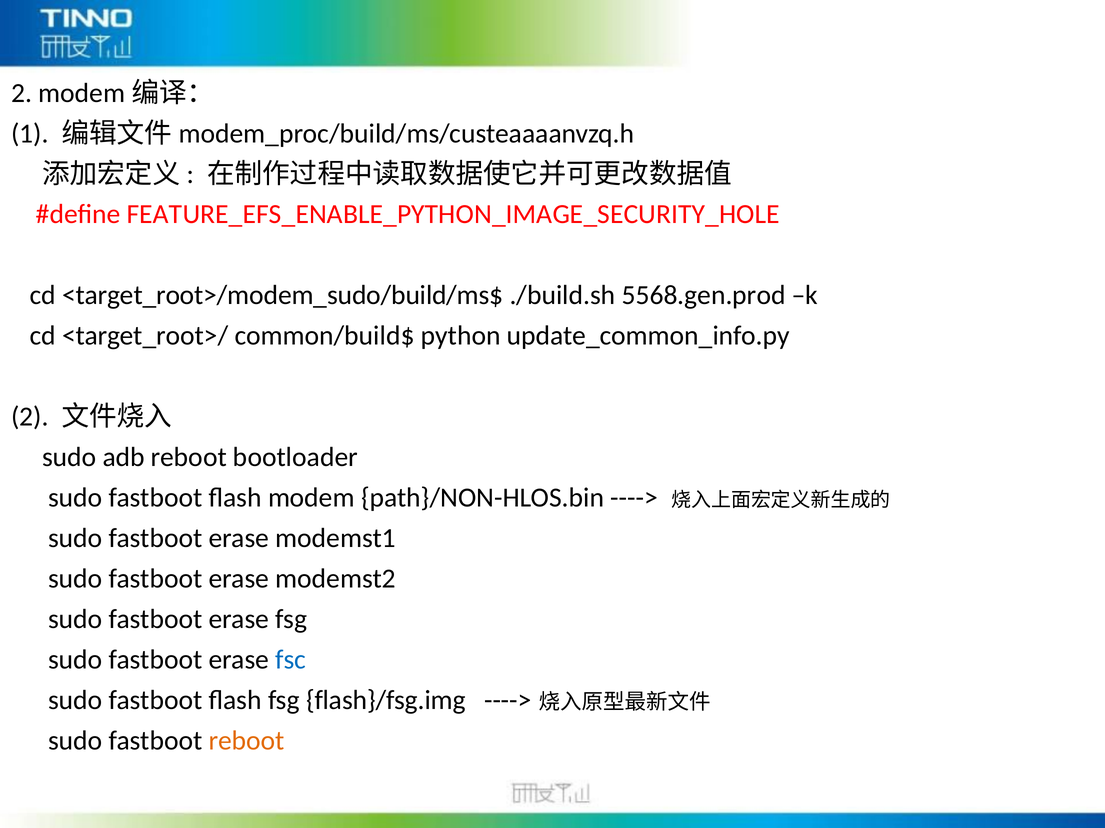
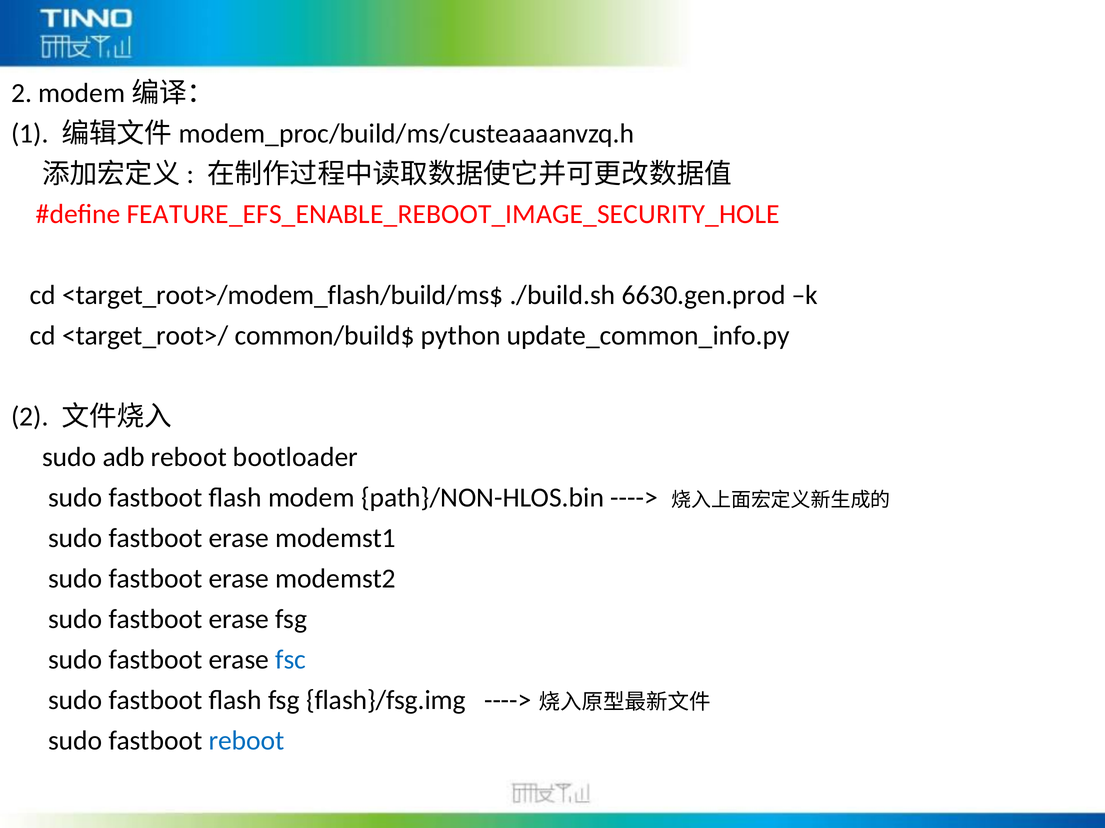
FEATURE_EFS_ENABLE_PYTHON_IMAGE_SECURITY_HOLE: FEATURE_EFS_ENABLE_PYTHON_IMAGE_SECURITY_HOLE -> FEATURE_EFS_ENABLE_REBOOT_IMAGE_SECURITY_HOLE
<target_root>/modem_sudo/build/ms$: <target_root>/modem_sudo/build/ms$ -> <target_root>/modem_flash/build/ms$
5568.gen.prod: 5568.gen.prod -> 6630.gen.prod
reboot at (247, 741) colour: orange -> blue
